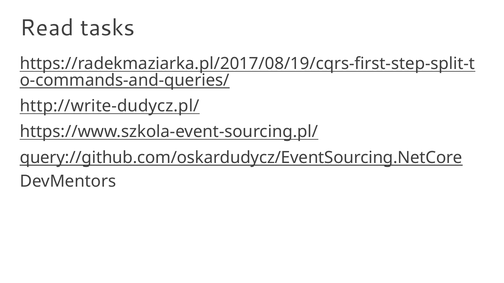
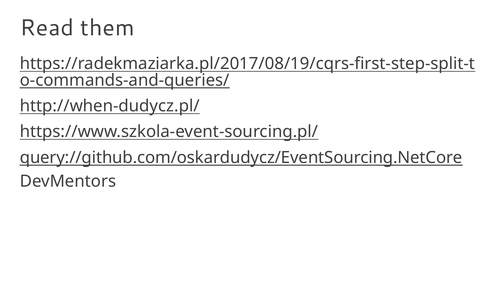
tasks: tasks -> them
http://write-dudycz.pl/: http://write-dudycz.pl/ -> http://when-dudycz.pl/
